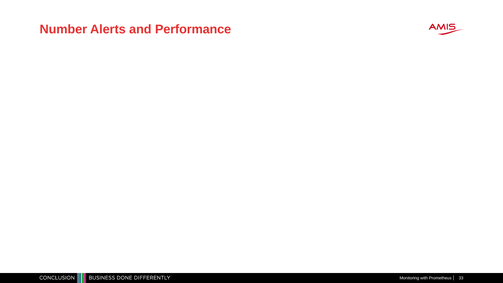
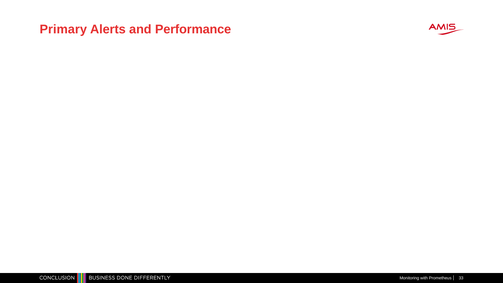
Number: Number -> Primary
